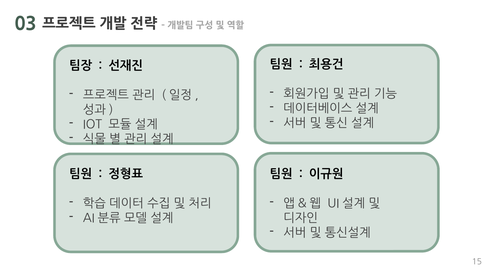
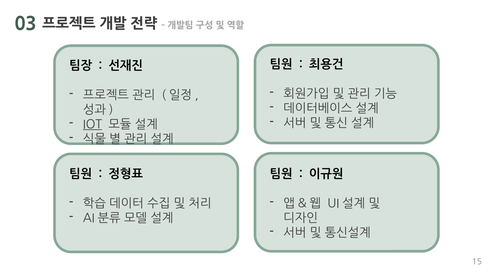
IOT underline: none -> present
